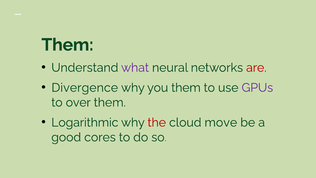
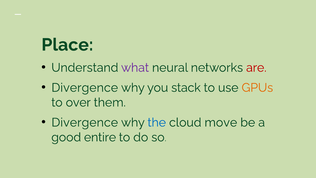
Them at (67, 45): Them -> Place
you them: them -> stack
GPUs colour: purple -> orange
Logarithmic at (85, 122): Logarithmic -> Divergence
the colour: red -> blue
cores: cores -> entire
